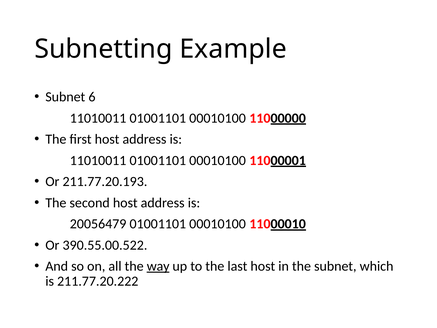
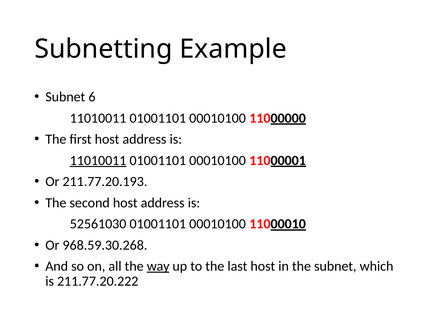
11010011 at (98, 160) underline: none -> present
20056479: 20056479 -> 52561030
390.55.00.522: 390.55.00.522 -> 968.59.30.268
